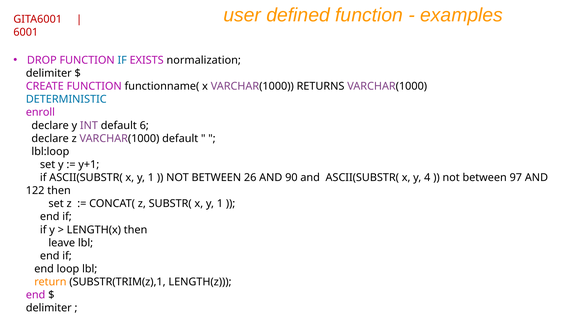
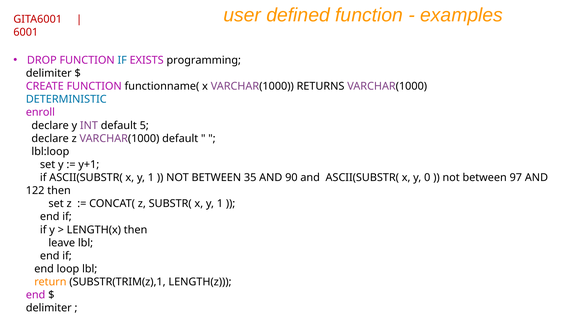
normalization: normalization -> programming
6: 6 -> 5
26: 26 -> 35
4: 4 -> 0
